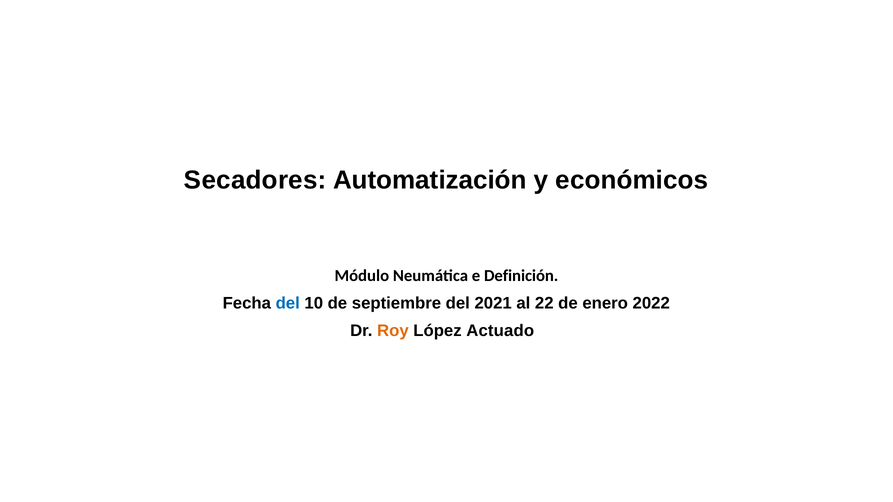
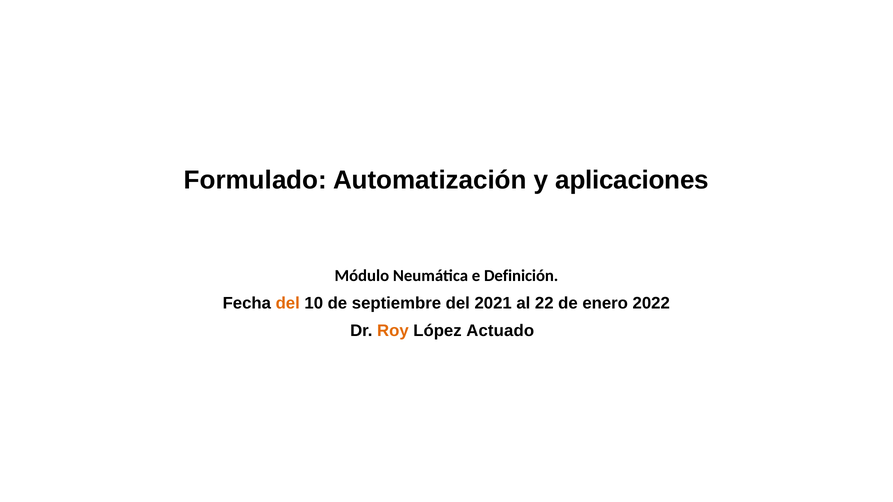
Secadores: Secadores -> Formulado
económicos: económicos -> aplicaciones
del at (288, 304) colour: blue -> orange
